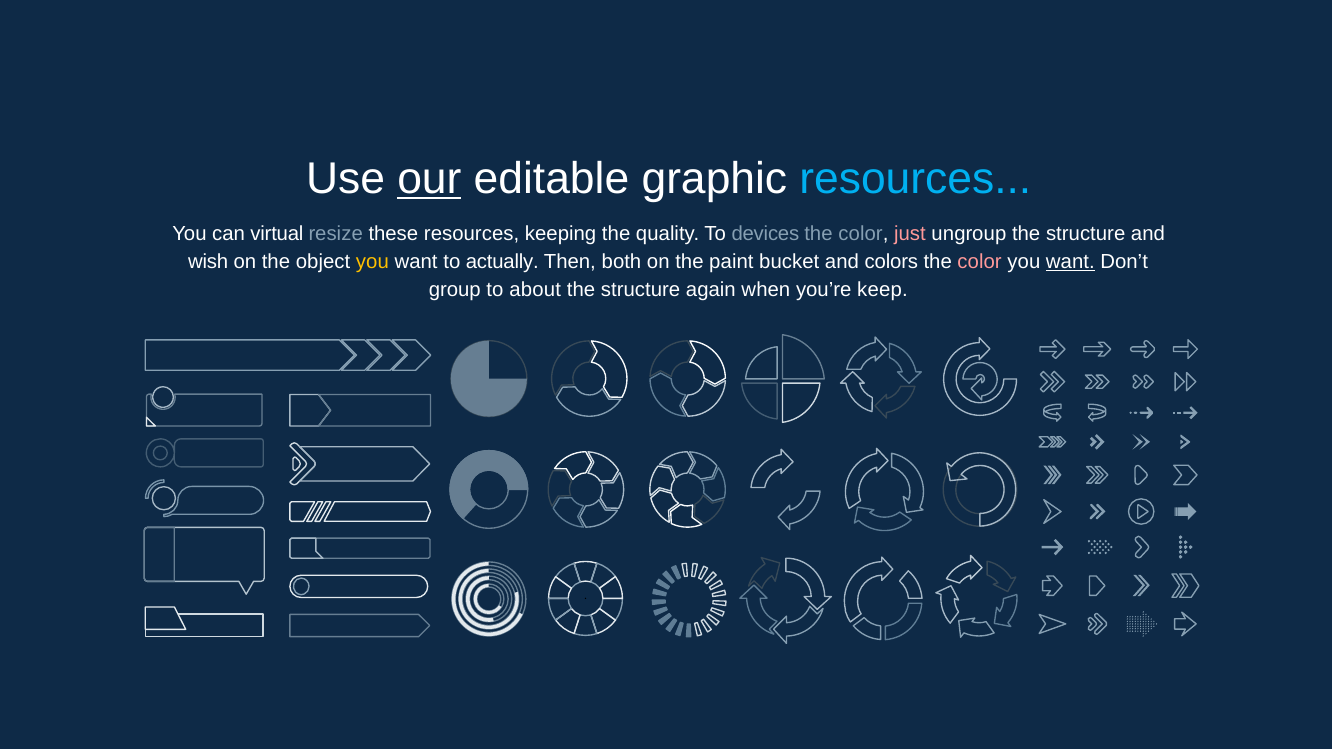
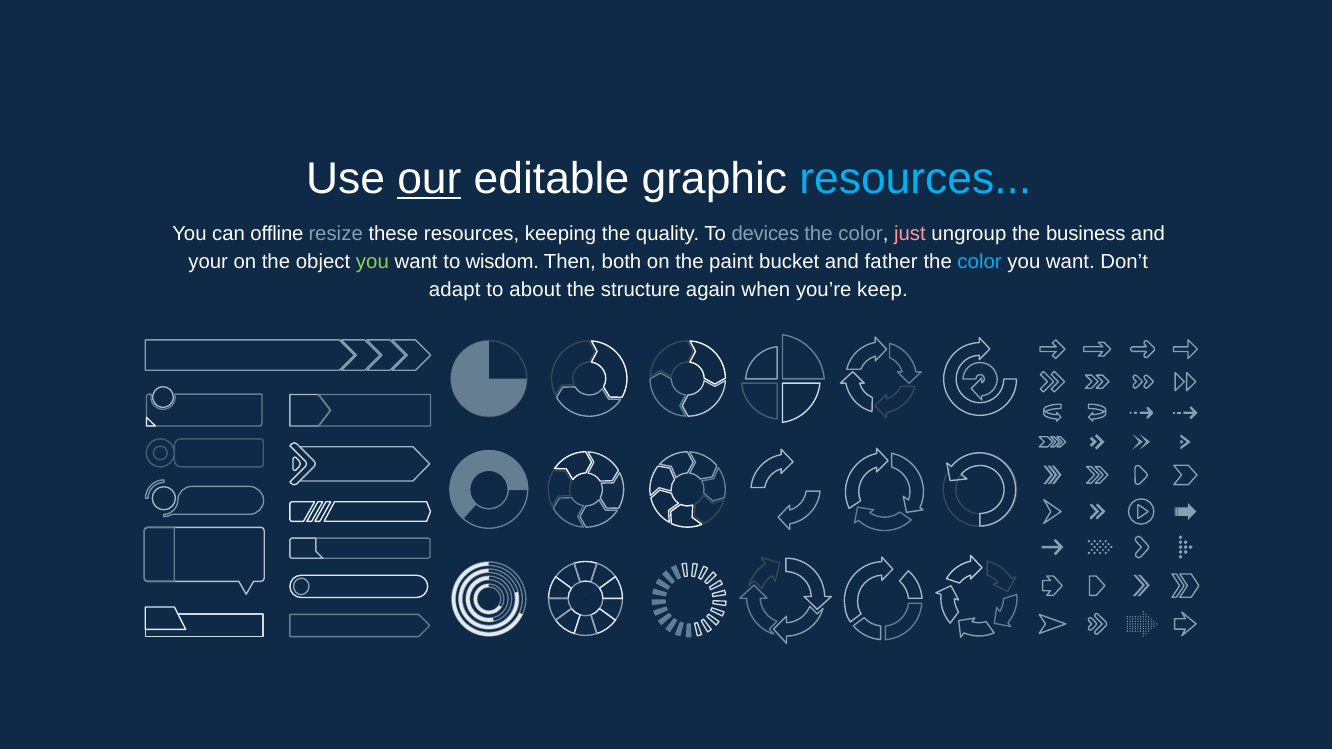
virtual: virtual -> offline
ungroup the structure: structure -> business
wish: wish -> your
you at (372, 262) colour: yellow -> light green
actually: actually -> wisdom
colors: colors -> father
color at (980, 262) colour: pink -> light blue
want at (1070, 262) underline: present -> none
group: group -> adapt
